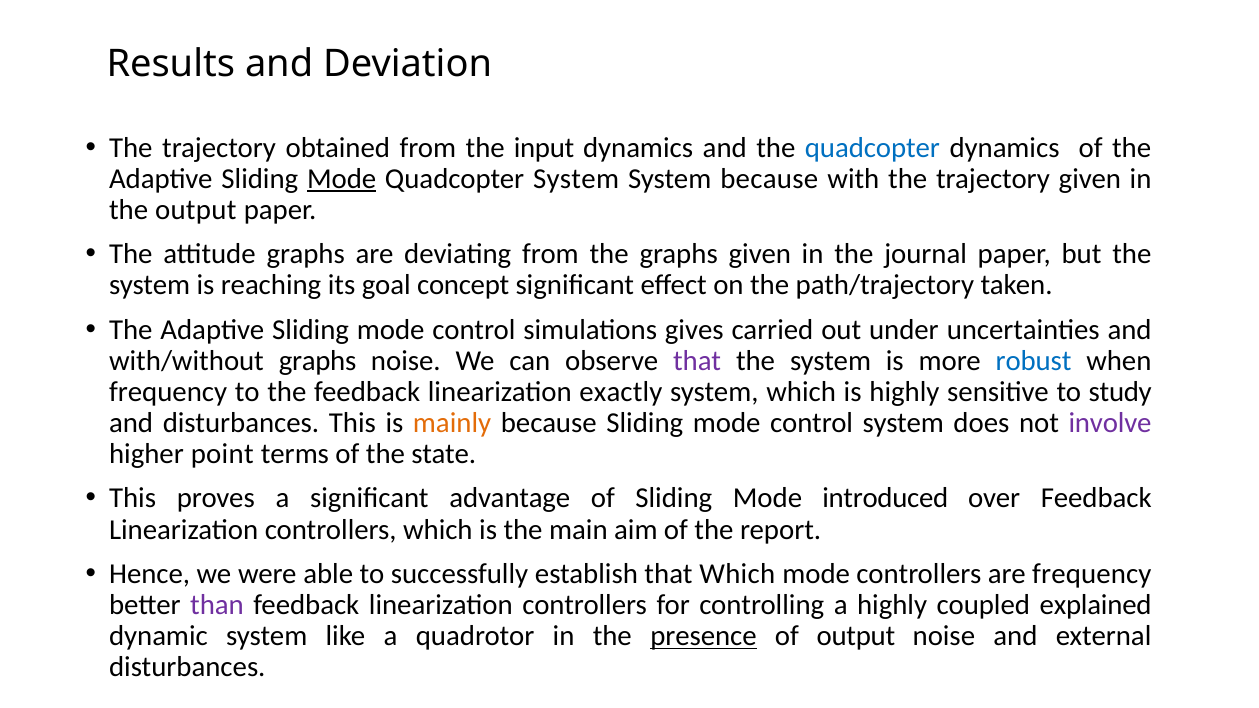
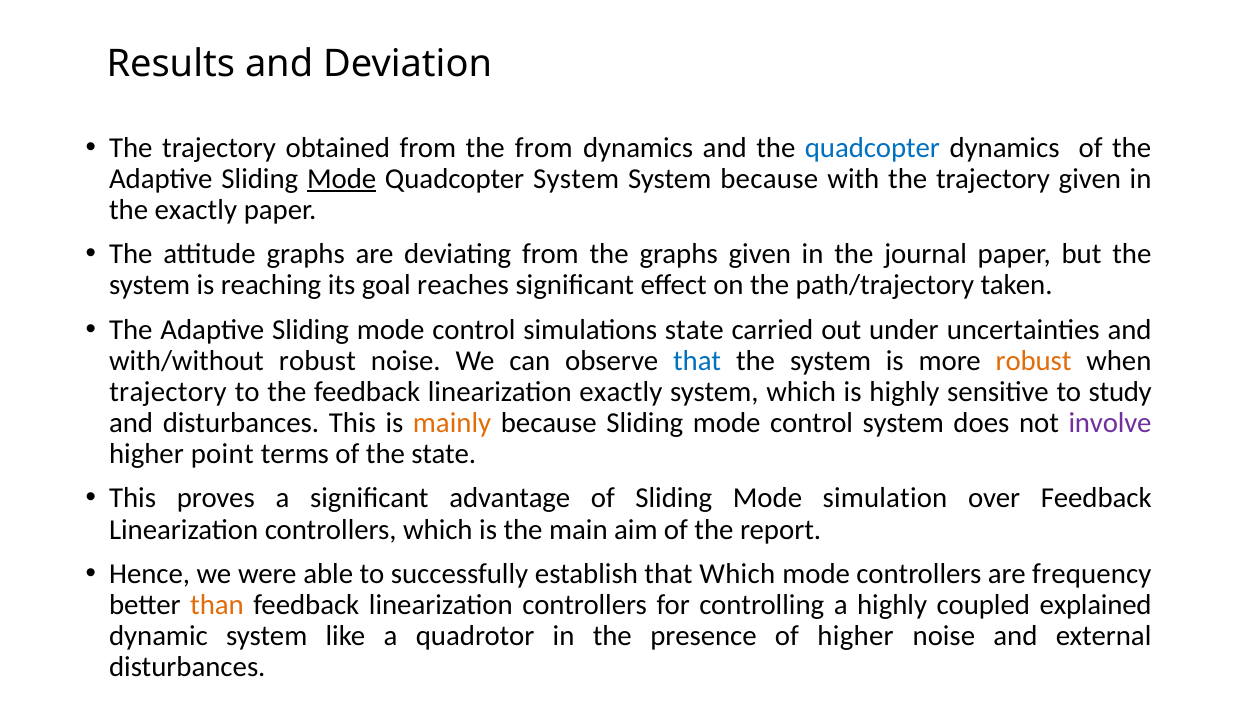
the input: input -> from
the output: output -> exactly
concept: concept -> reaches
simulations gives: gives -> state
with/without graphs: graphs -> robust
that at (697, 361) colour: purple -> blue
robust at (1034, 361) colour: blue -> orange
frequency at (168, 392): frequency -> trajectory
introduced: introduced -> simulation
than colour: purple -> orange
presence underline: present -> none
of output: output -> higher
